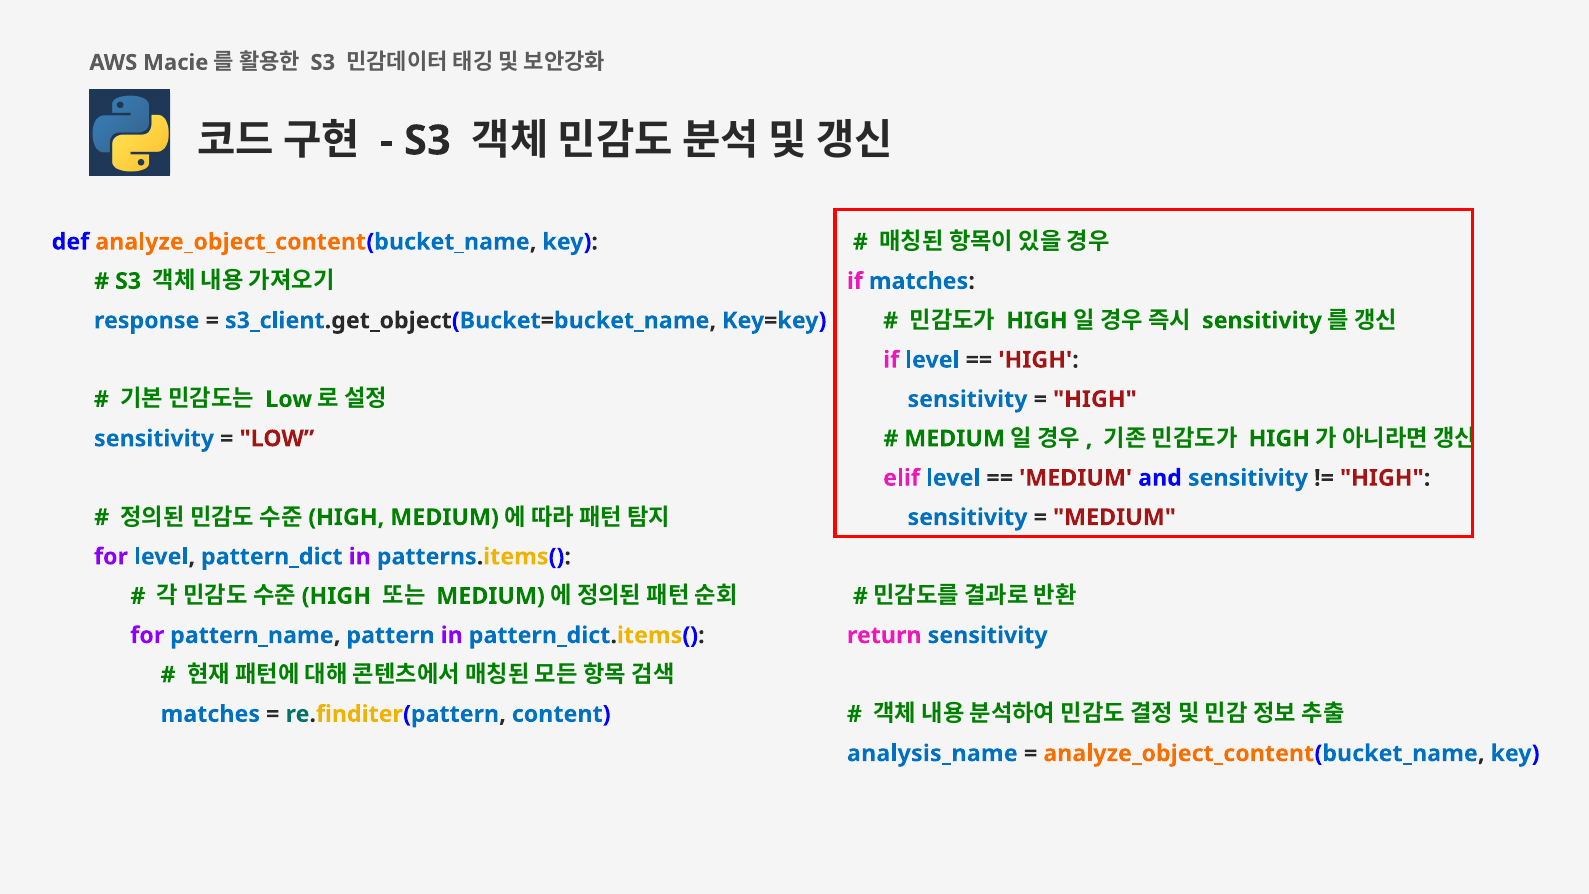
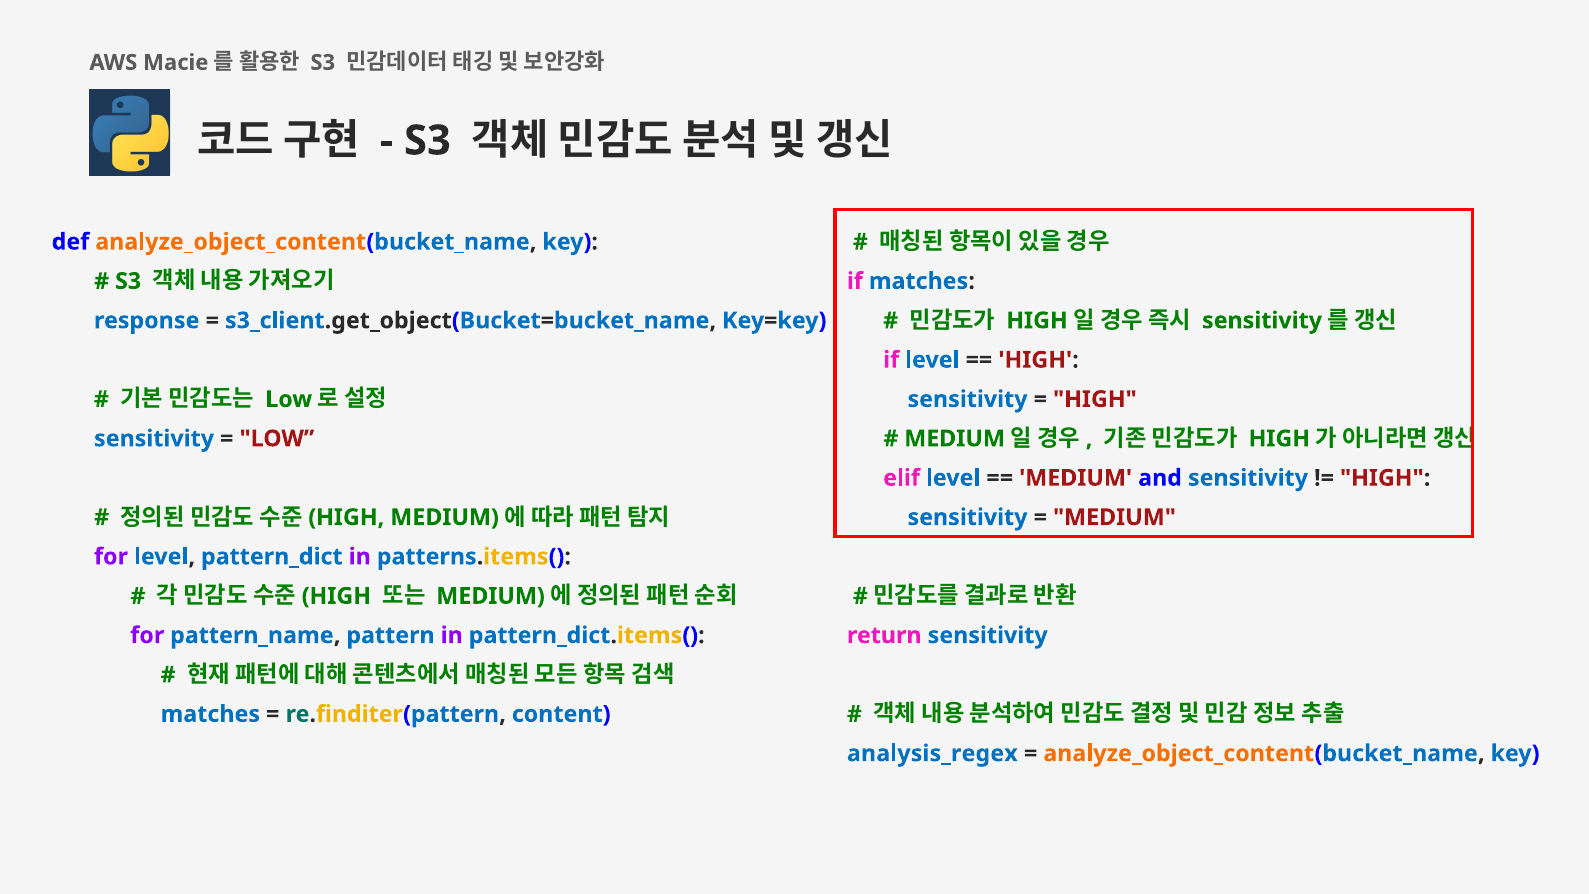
analysis_name: analysis_name -> analysis_regex
